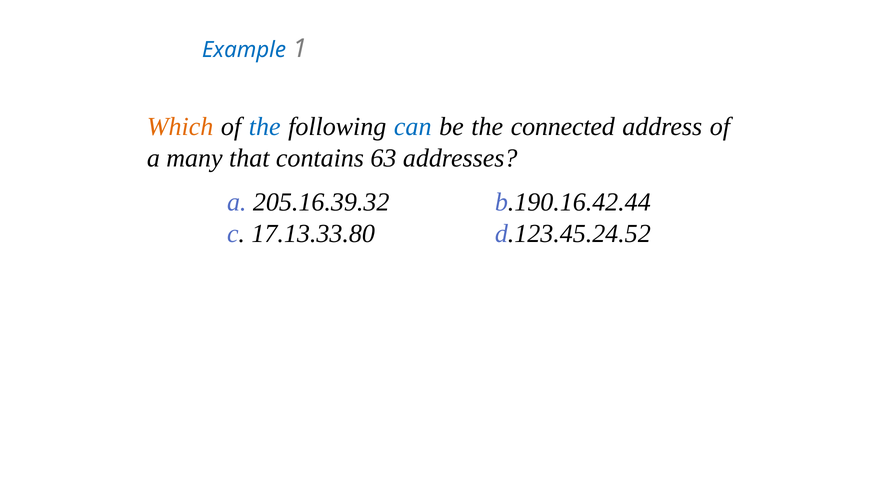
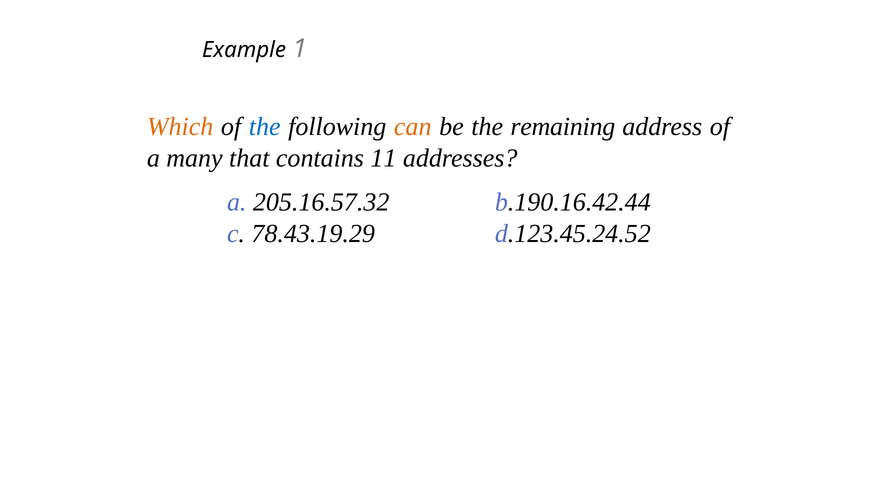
Example colour: blue -> black
can colour: blue -> orange
connected: connected -> remaining
63: 63 -> 11
205.16.39.32: 205.16.39.32 -> 205.16.57.32
17.13.33.80: 17.13.33.80 -> 78.43.19.29
